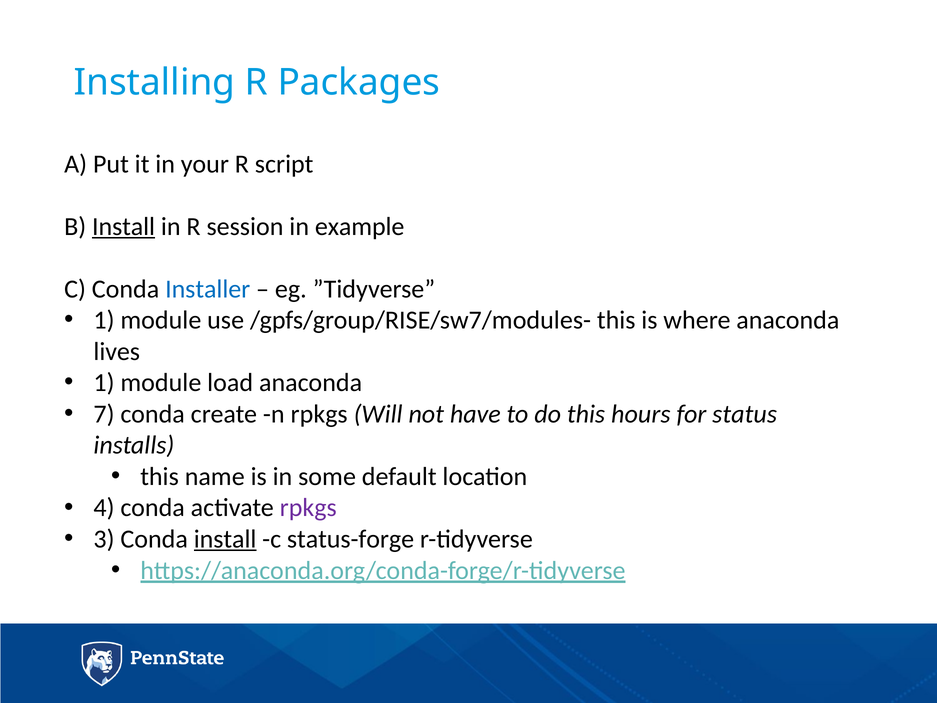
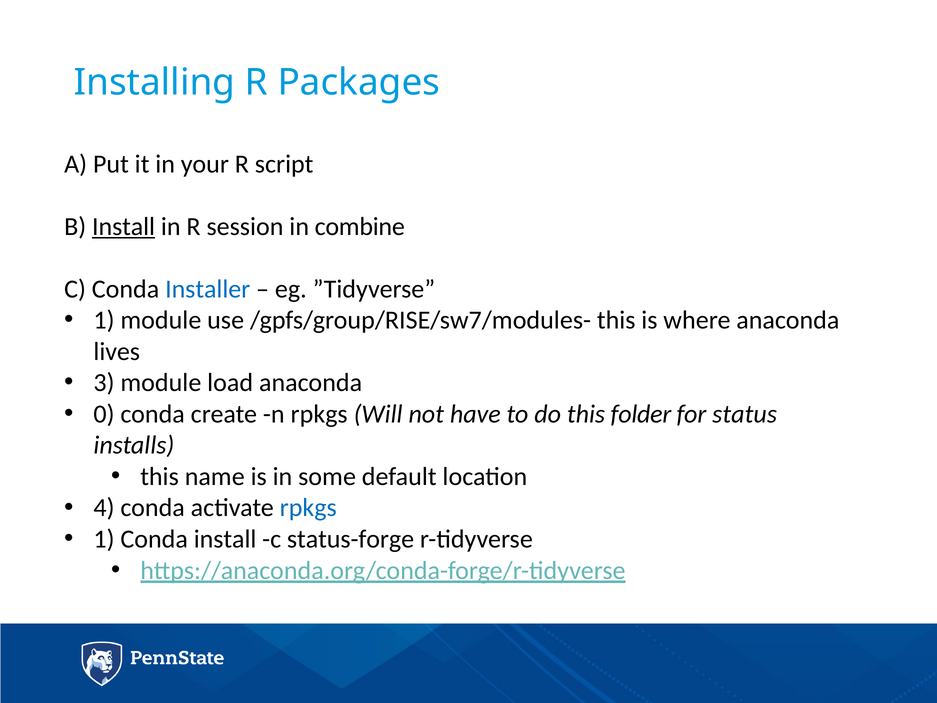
example: example -> combine
1 at (104, 383): 1 -> 3
7: 7 -> 0
hours: hours -> folder
rpkgs at (308, 508) colour: purple -> blue
3 at (104, 539): 3 -> 1
install at (225, 539) underline: present -> none
